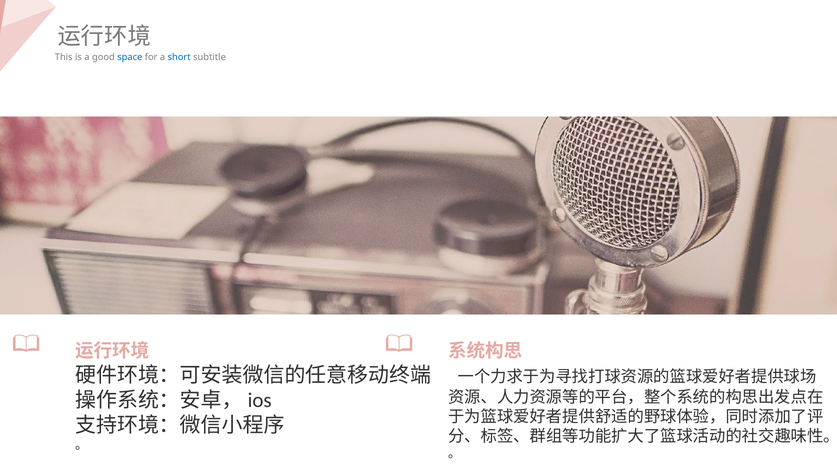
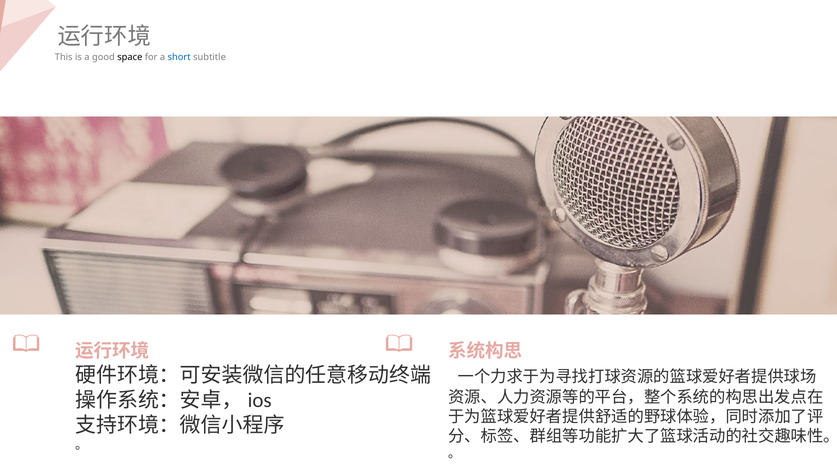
space colour: blue -> black
